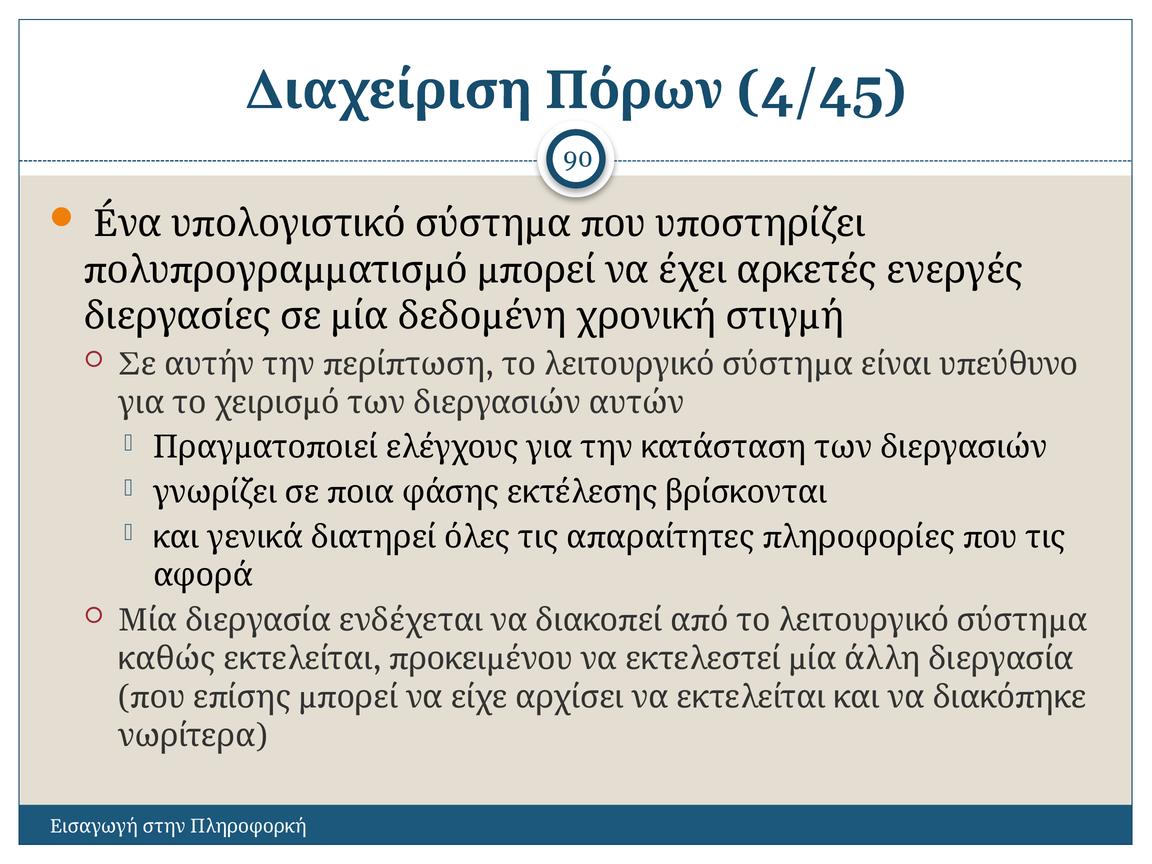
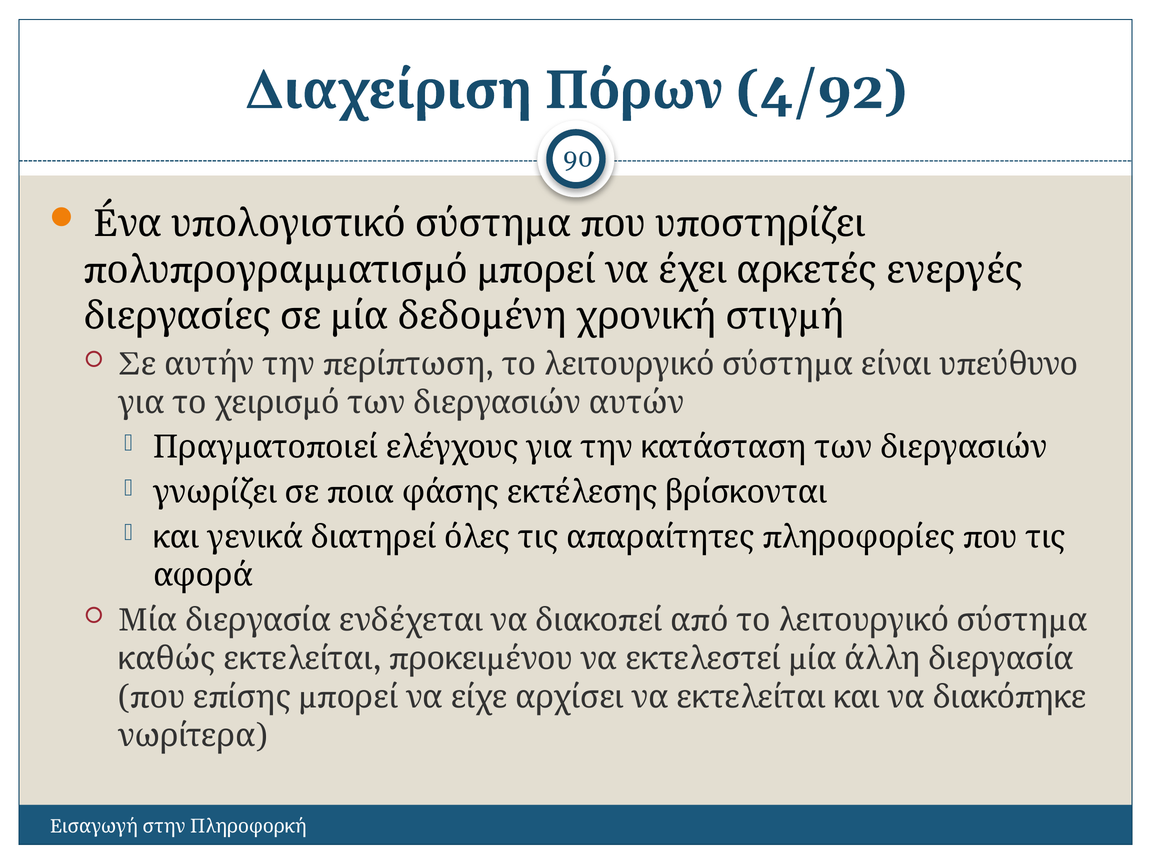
4/45: 4/45 -> 4/92
